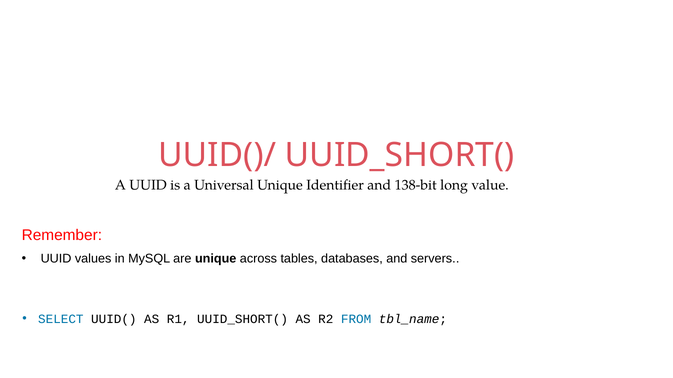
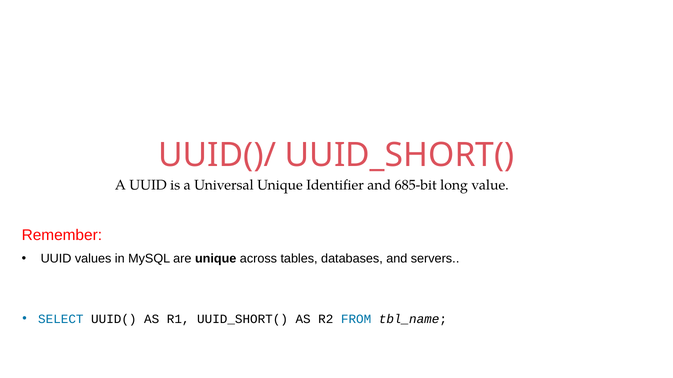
138-bit: 138-bit -> 685-bit
